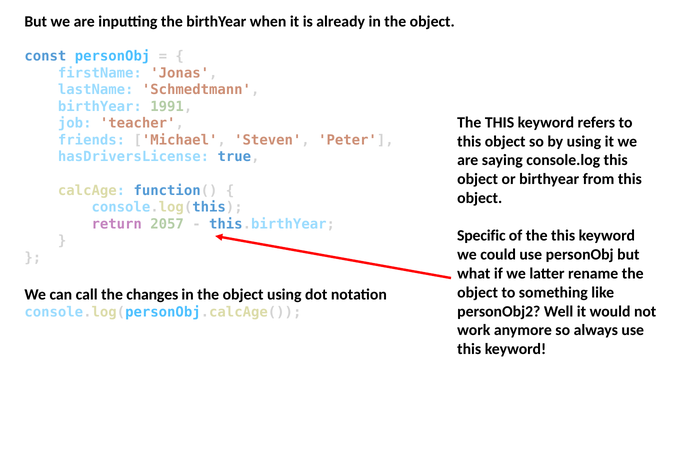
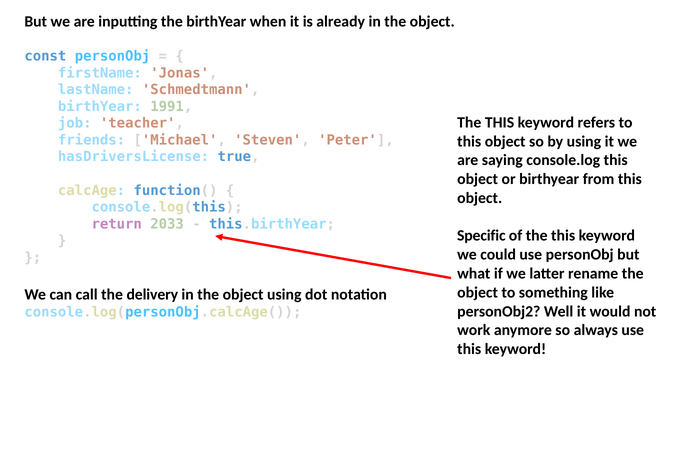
2057: 2057 -> 2033
changes: changes -> delivery
